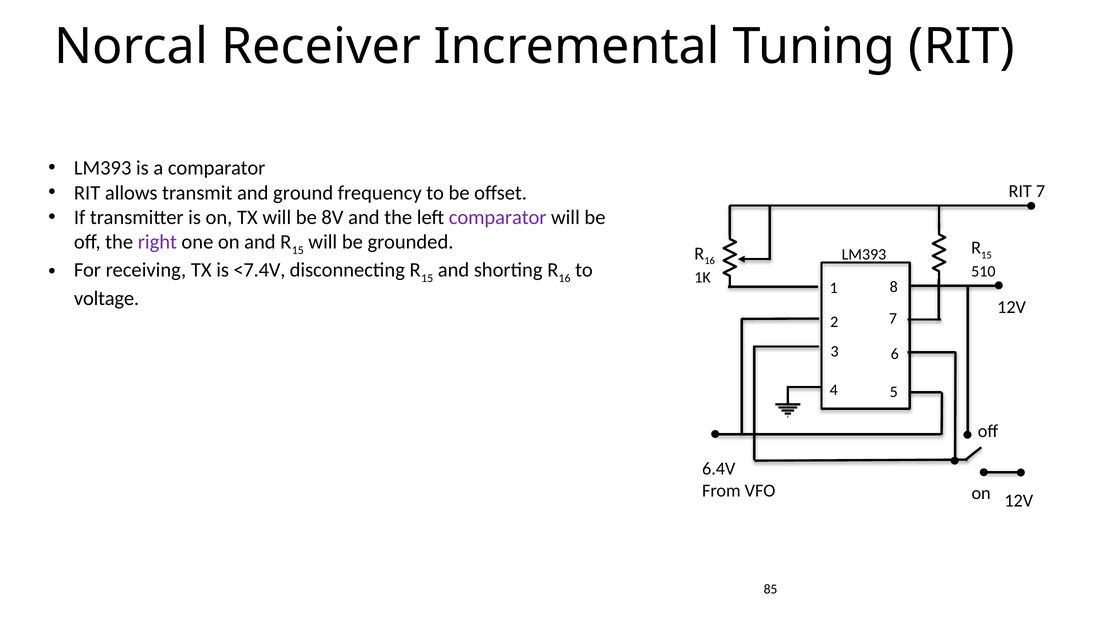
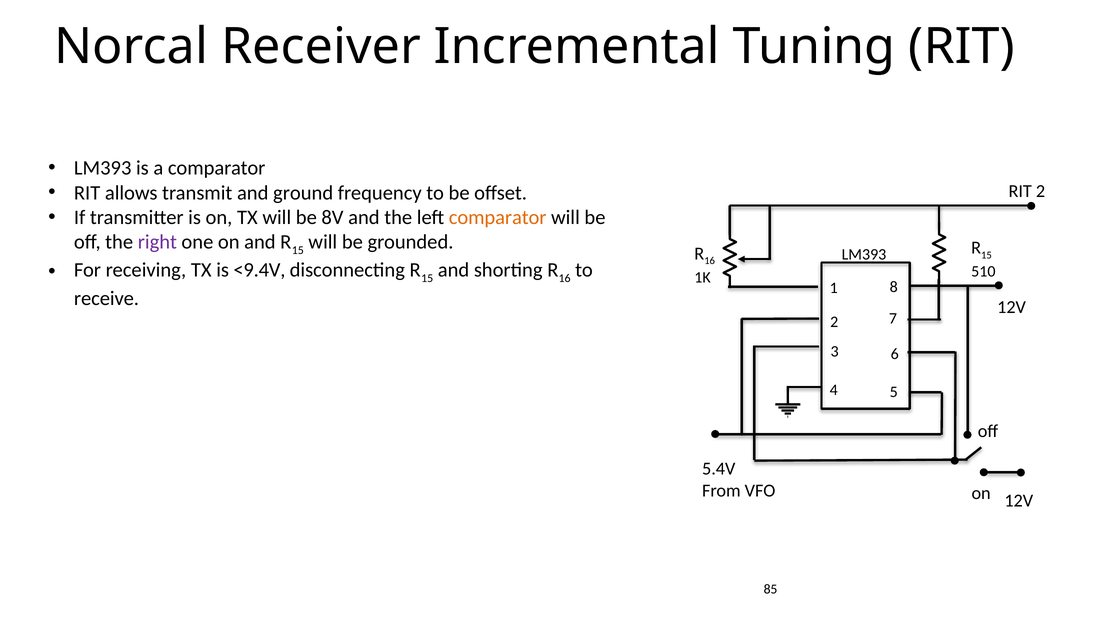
RIT 7: 7 -> 2
comparator at (498, 217) colour: purple -> orange
<7.4V: <7.4V -> <9.4V
voltage: voltage -> receive
6.4V: 6.4V -> 5.4V
